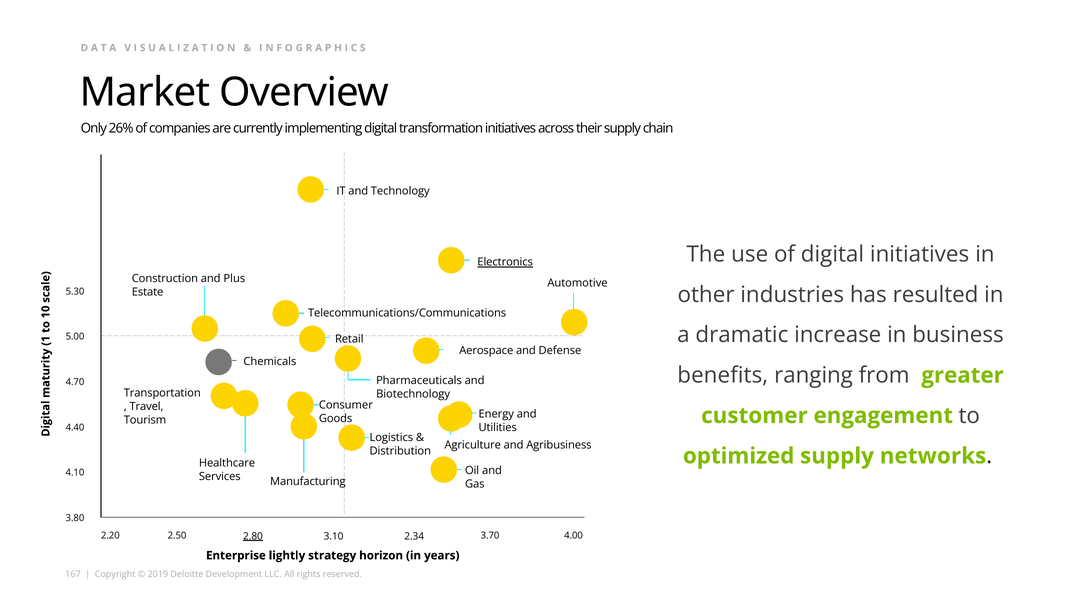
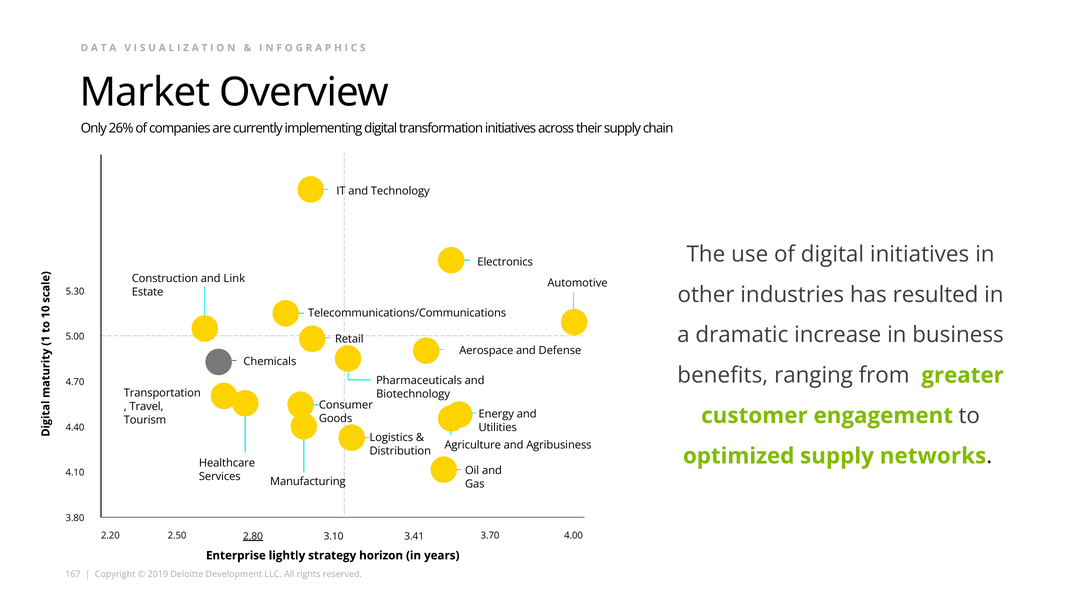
Electronics underline: present -> none
Plus: Plus -> Link
2.34: 2.34 -> 3.41
